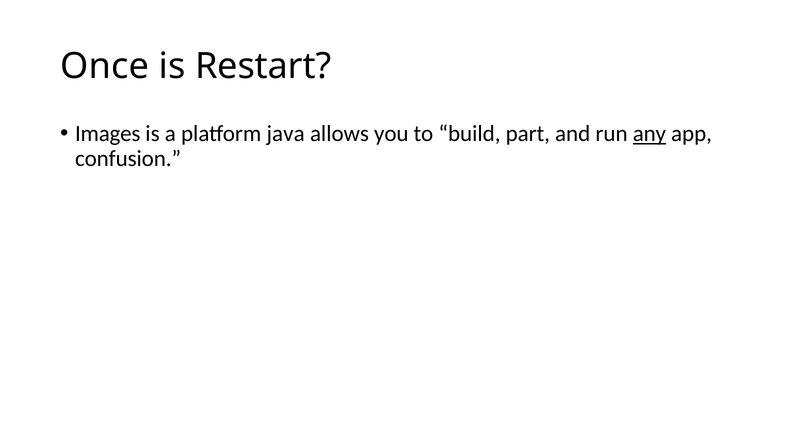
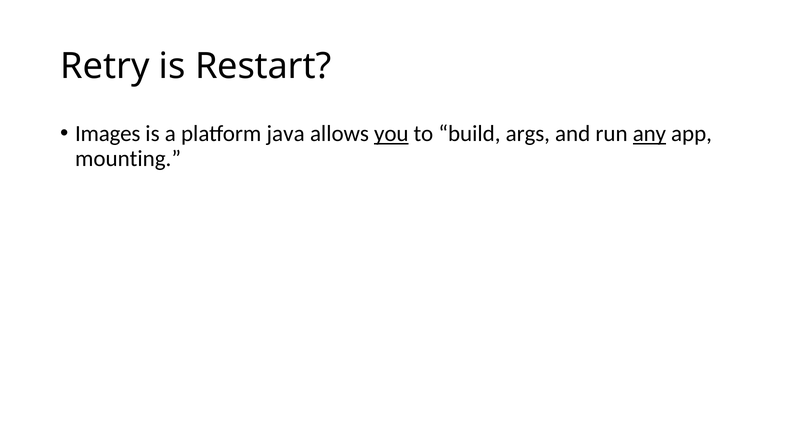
Once: Once -> Retry
you underline: none -> present
part: part -> args
confusion: confusion -> mounting
